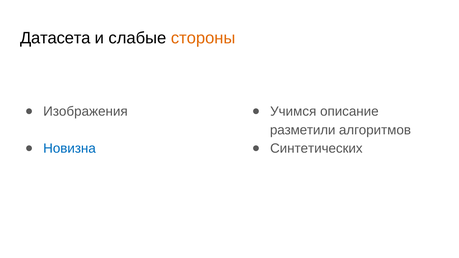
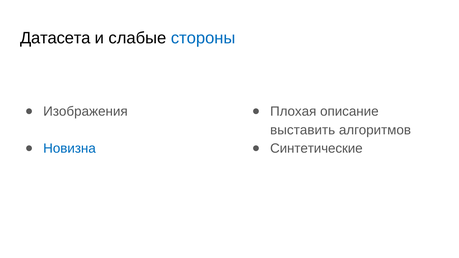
стороны colour: orange -> blue
Учимся: Учимся -> Плохая
разметили: разметили -> выставить
Синтетических: Синтетических -> Синтетические
